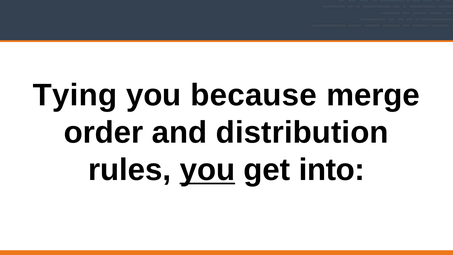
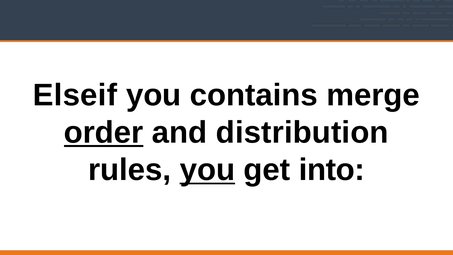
Tying: Tying -> Elseif
because: because -> contains
order underline: none -> present
